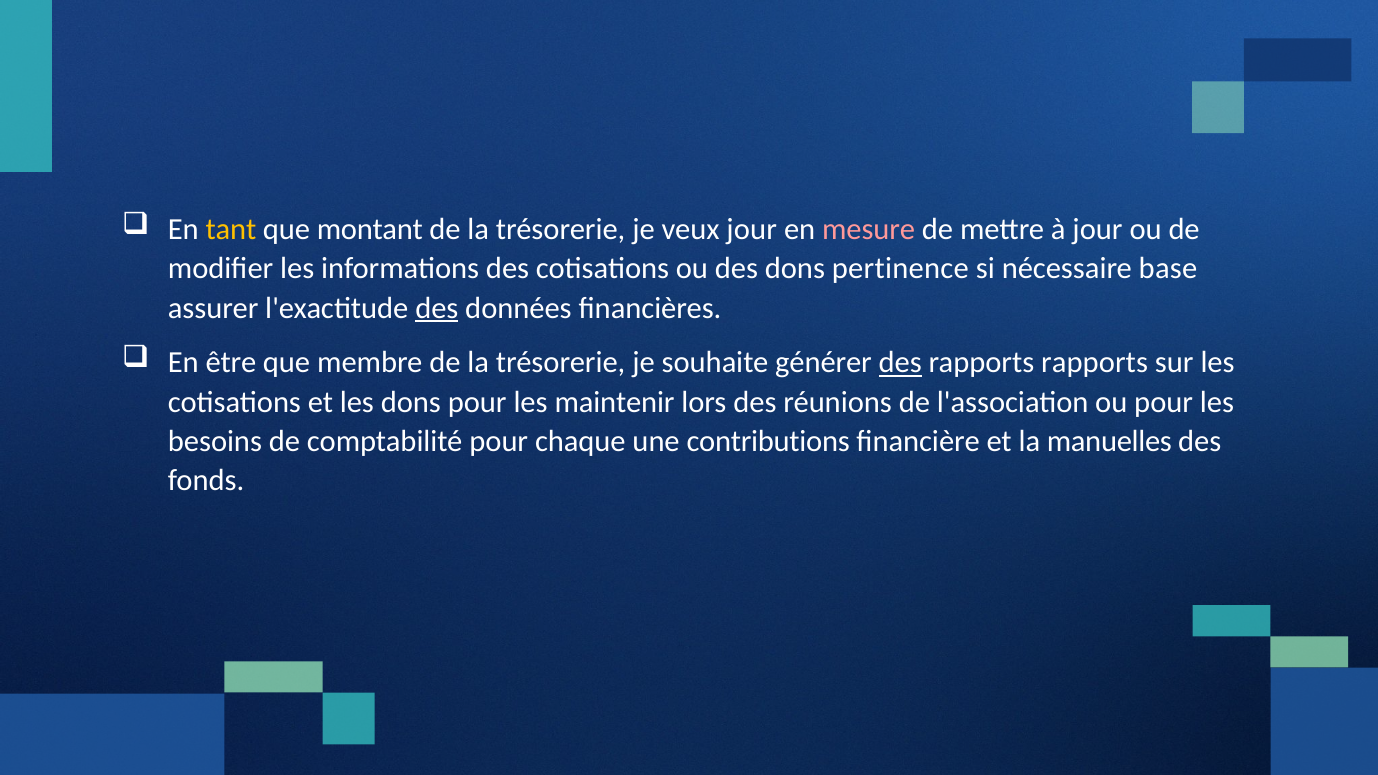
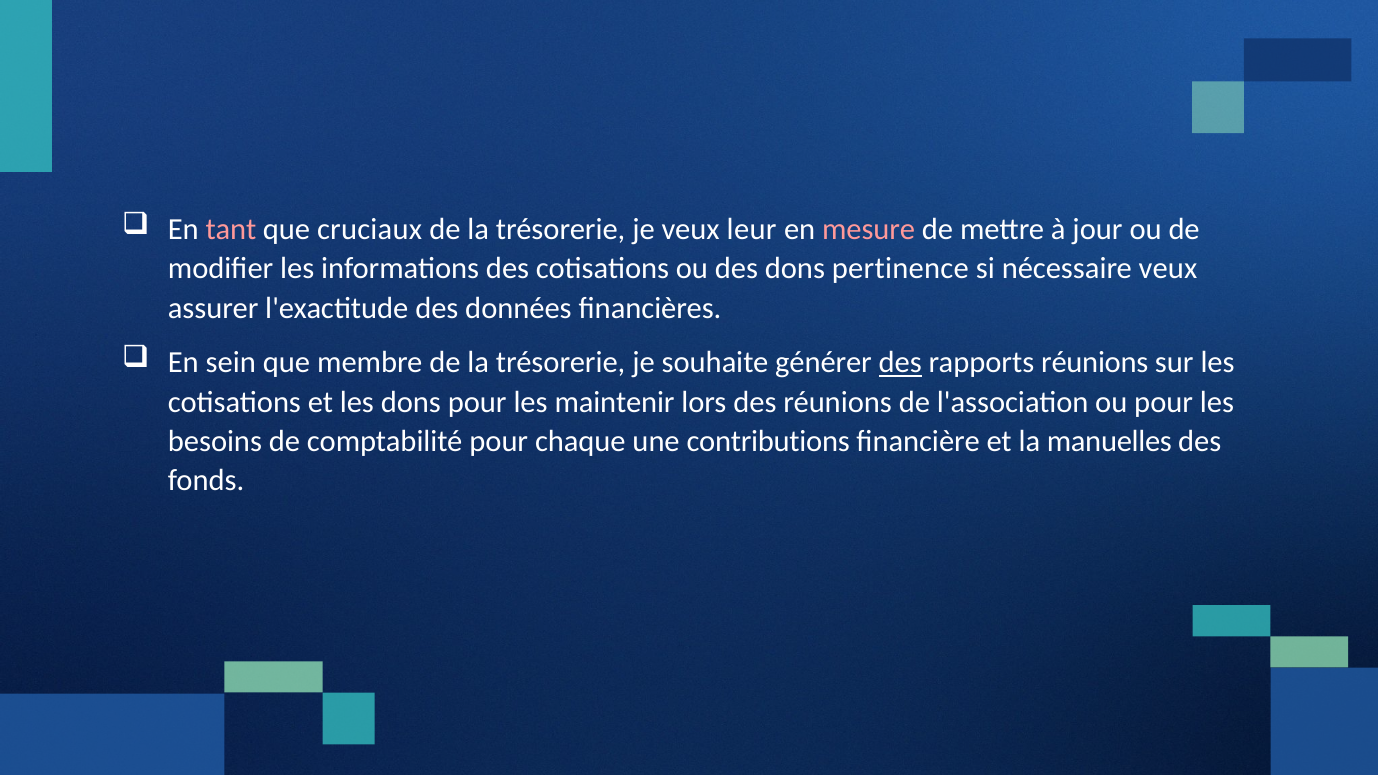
tant colour: yellow -> pink
montant: montant -> cruciaux
veux jour: jour -> leur
nécessaire base: base -> veux
des at (437, 308) underline: present -> none
être: être -> sein
rapports rapports: rapports -> réunions
